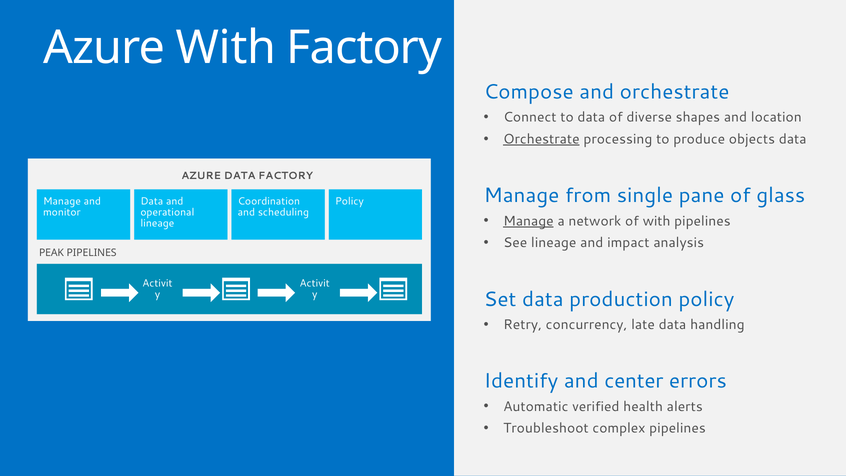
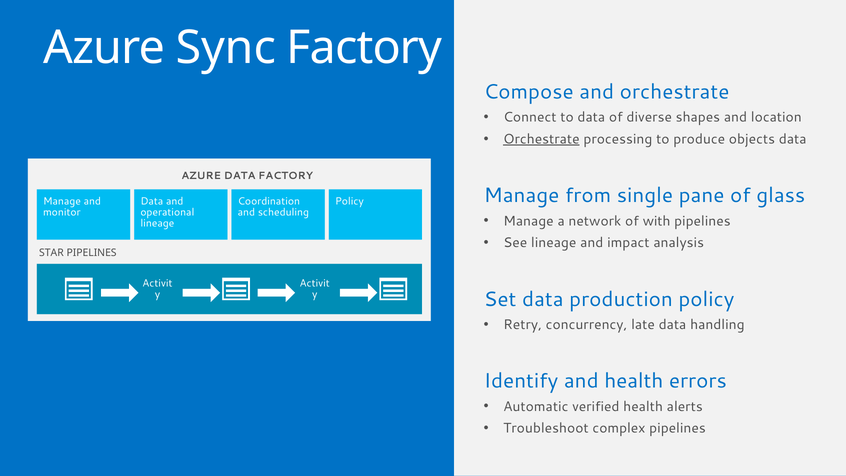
Azure With: With -> Sync
Manage at (528, 221) underline: present -> none
PEAK: PEAK -> STAR
and center: center -> health
